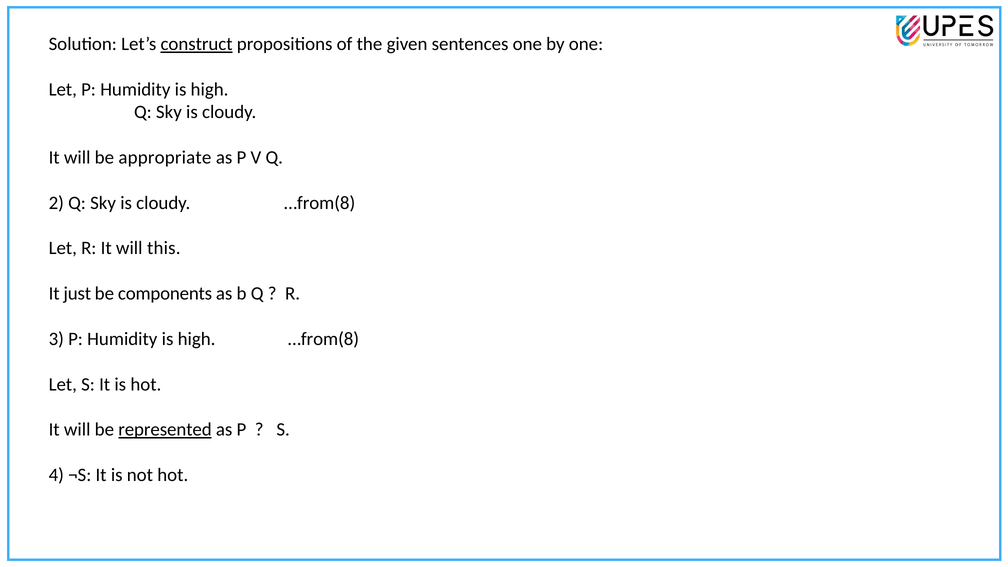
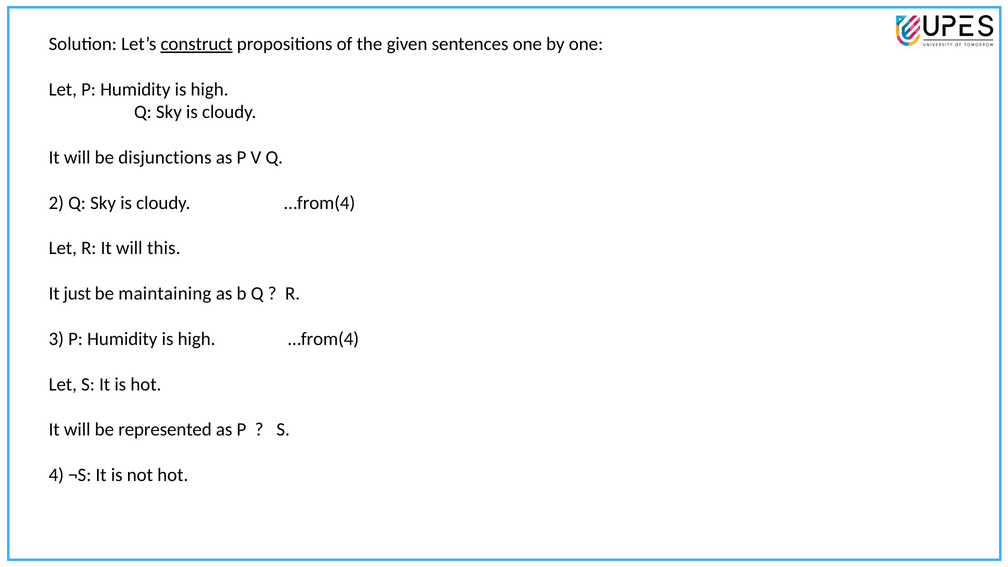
appropriate: appropriate -> disjunctions
cloudy …from(8: …from(8 -> …from(4
components: components -> maintaining
high …from(8: …from(8 -> …from(4
represented underline: present -> none
